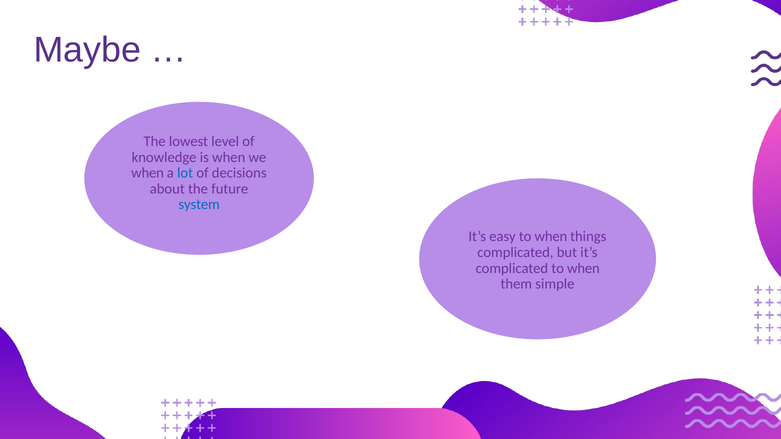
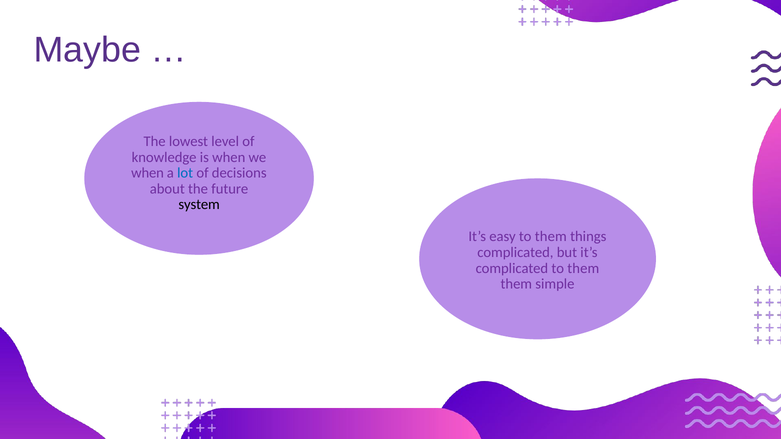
system colour: blue -> black
easy to when: when -> them
complicated to when: when -> them
